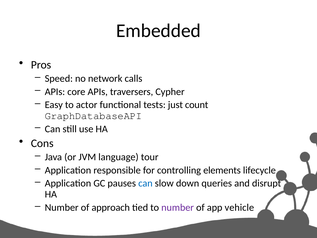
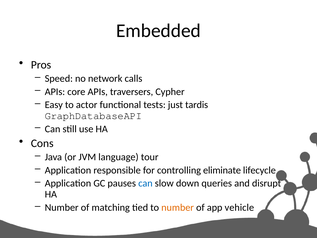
count: count -> tardis
elements: elements -> eliminate
approach: approach -> matching
number at (178, 207) colour: purple -> orange
